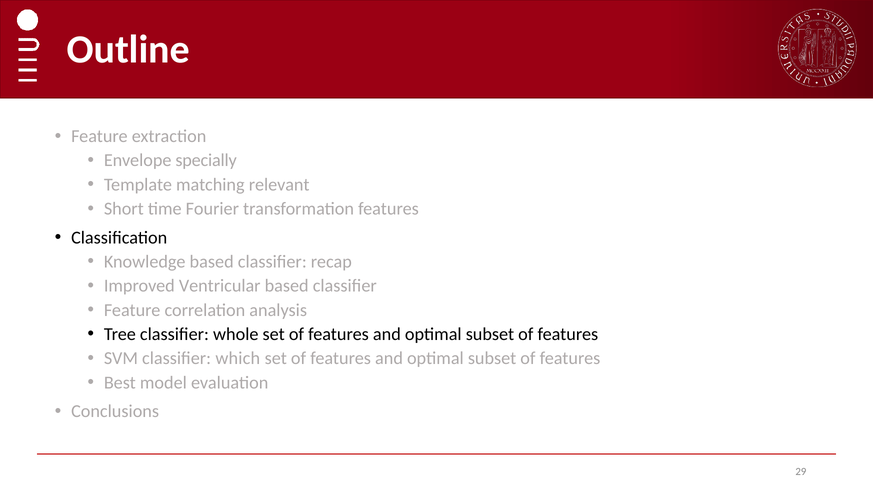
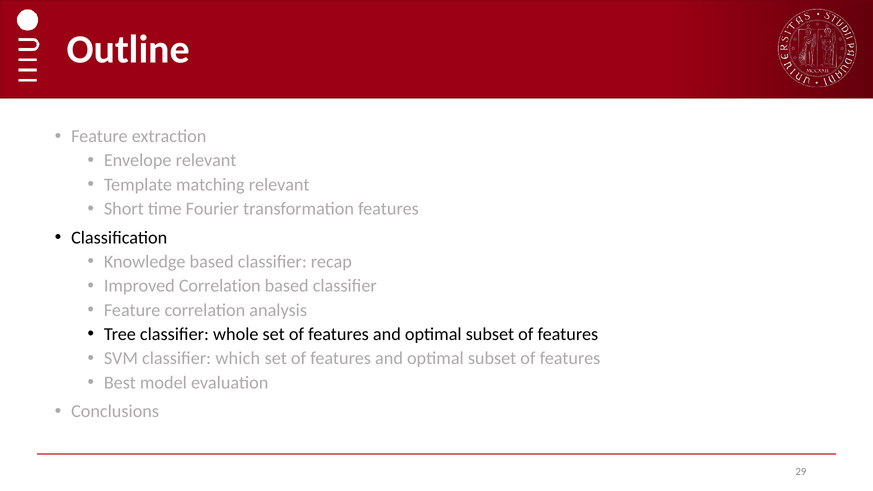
Envelope specially: specially -> relevant
Improved Ventricular: Ventricular -> Correlation
